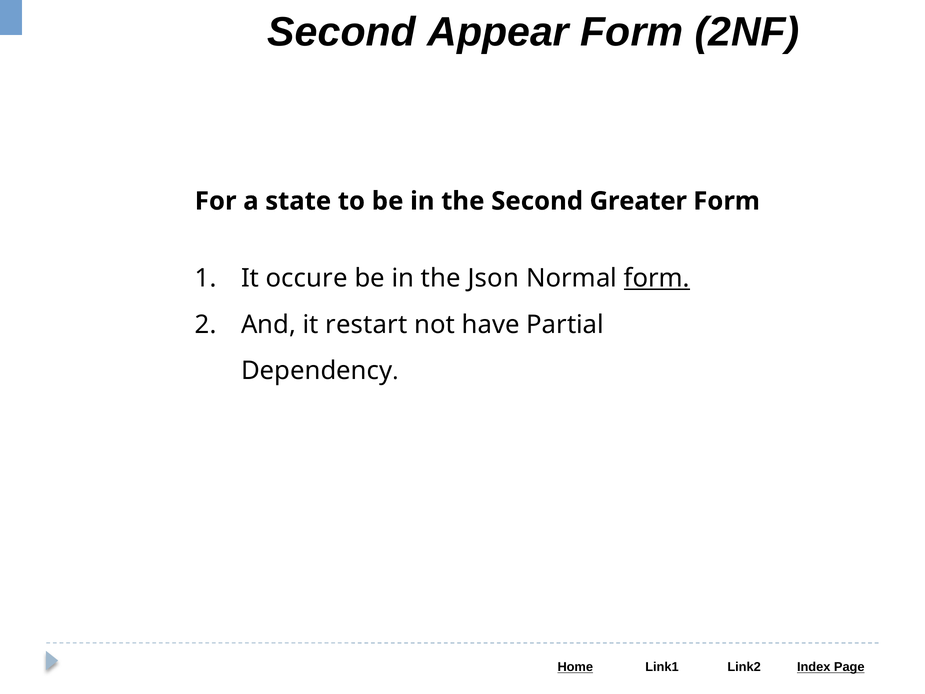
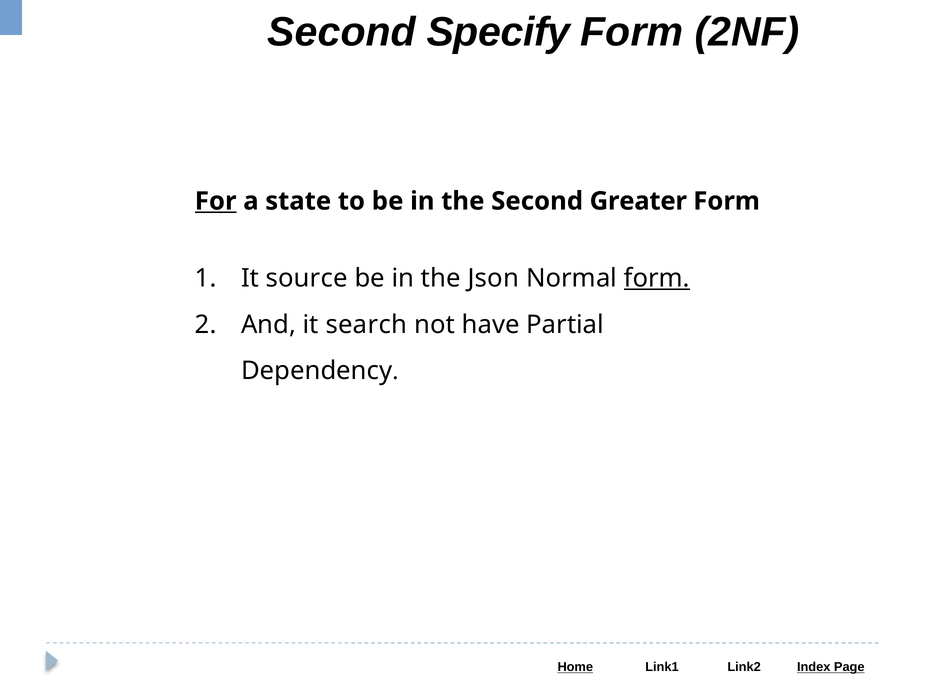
Appear: Appear -> Specify
For underline: none -> present
occure: occure -> source
restart: restart -> search
